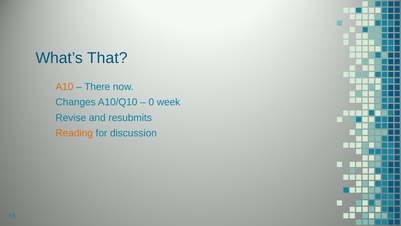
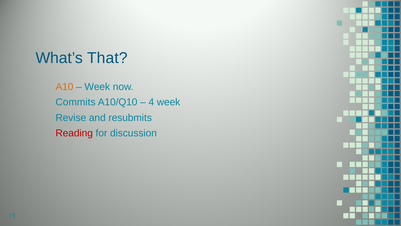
There at (97, 87): There -> Week
Changes: Changes -> Commits
0: 0 -> 4
Reading colour: orange -> red
